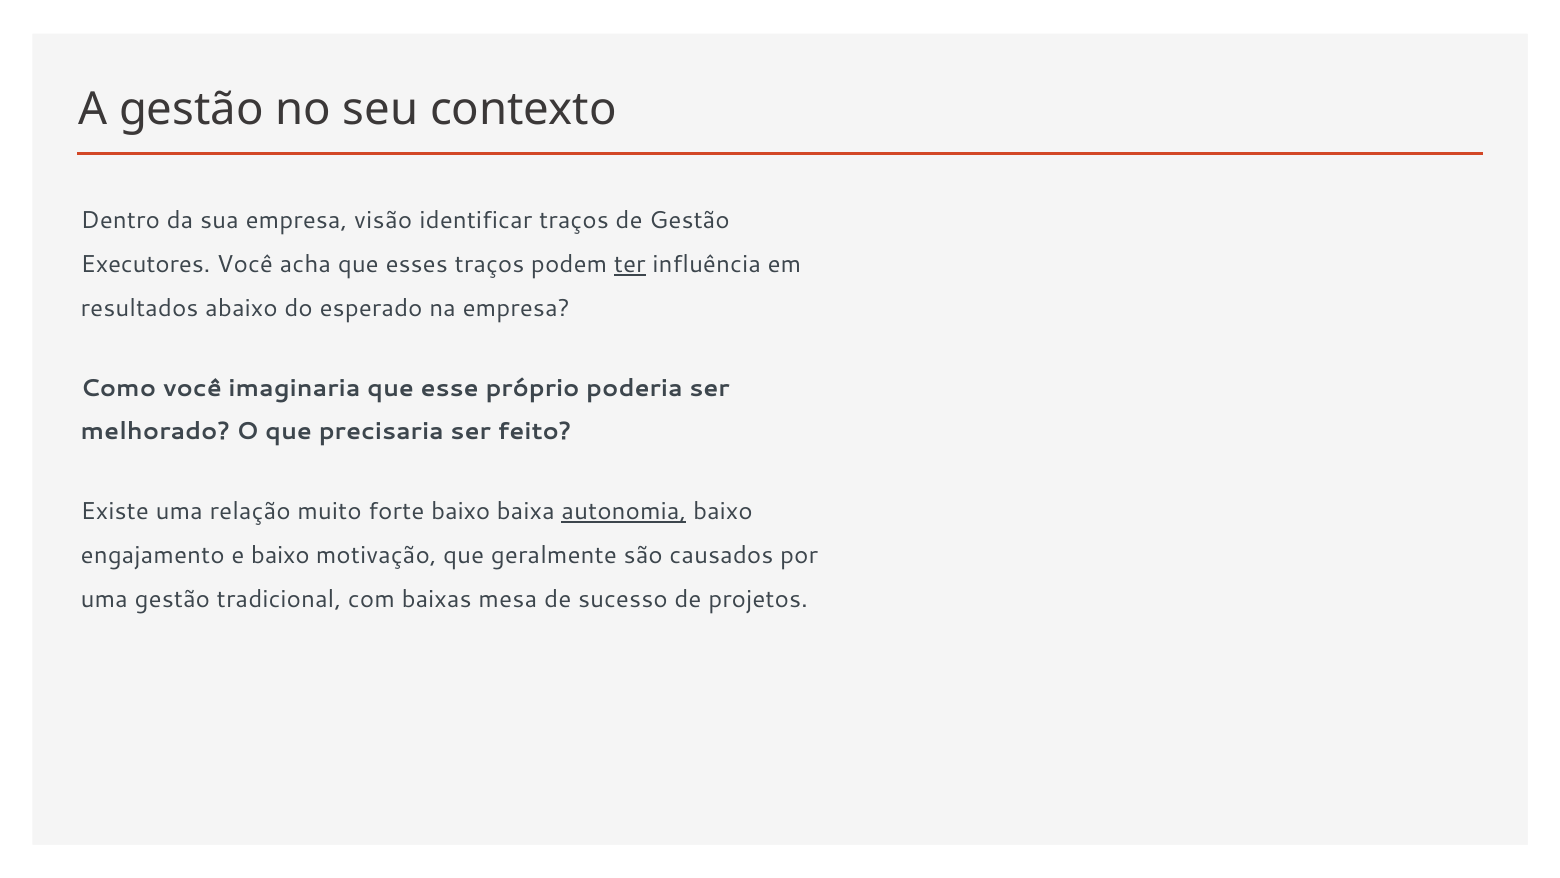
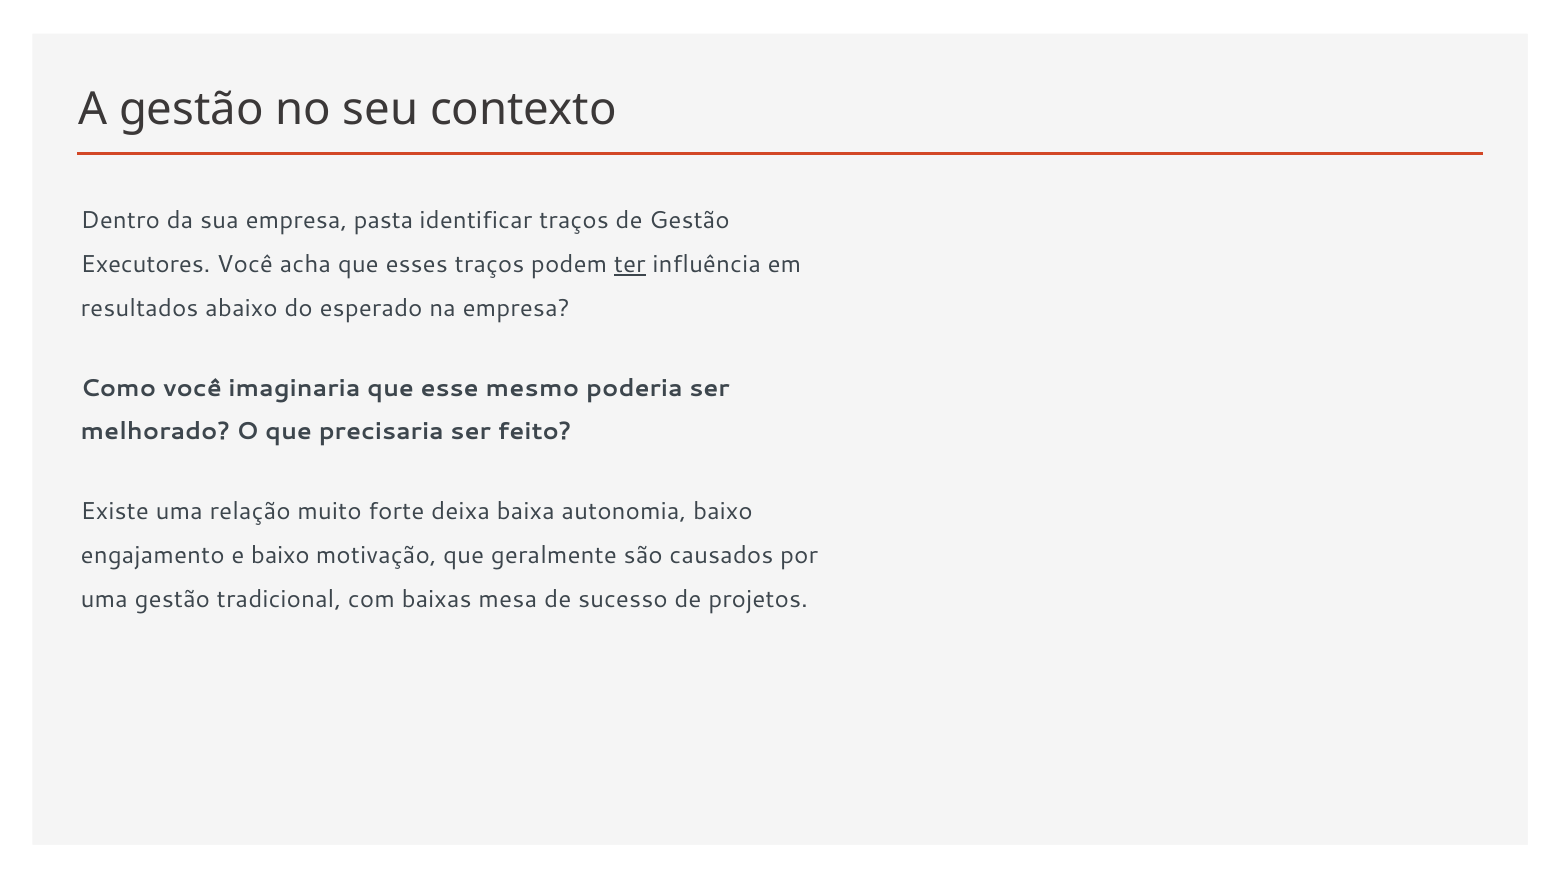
visão: visão -> pasta
próprio: próprio -> mesmo
forte baixo: baixo -> deixa
autonomia underline: present -> none
